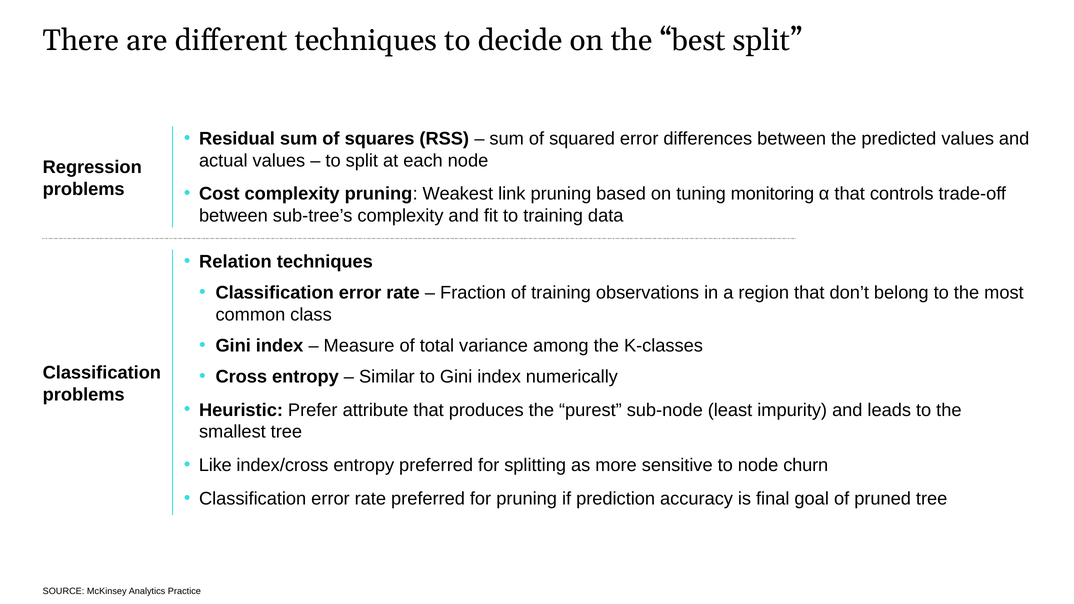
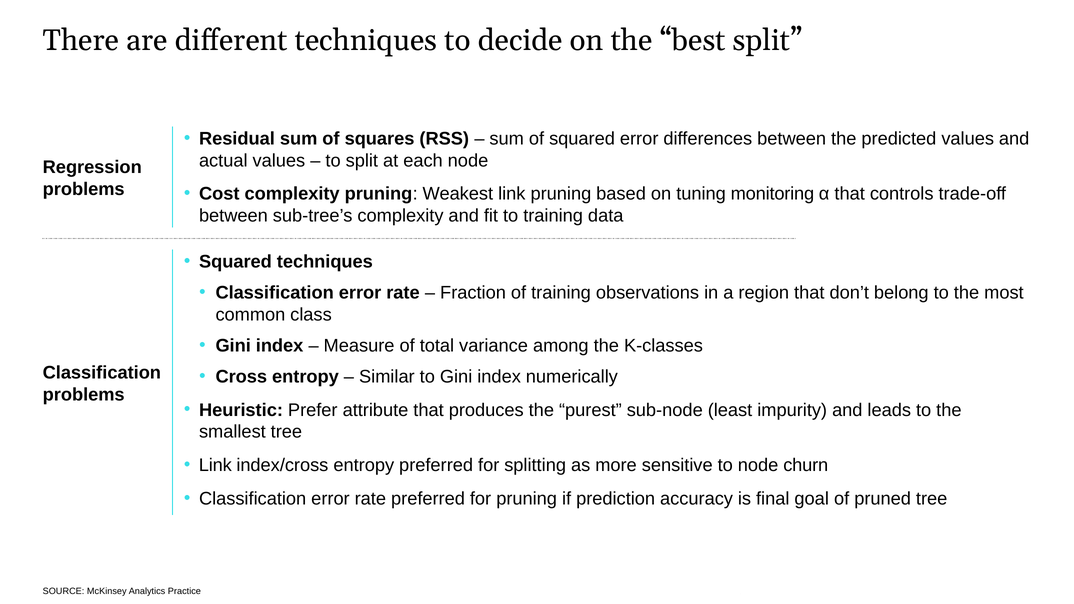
Relation at (235, 262): Relation -> Squared
Like at (215, 465): Like -> Link
